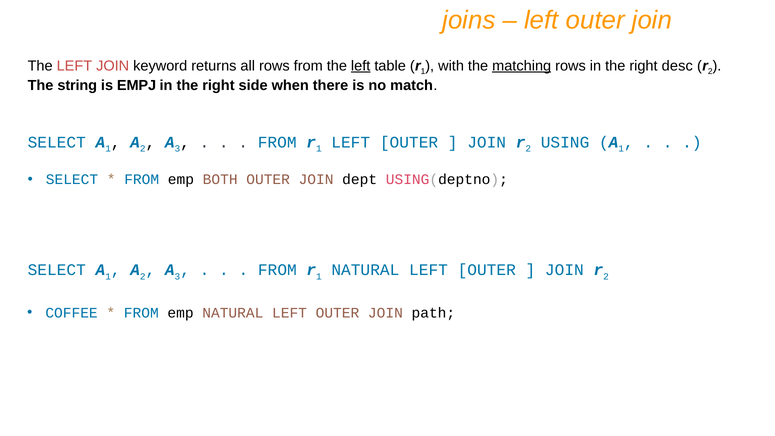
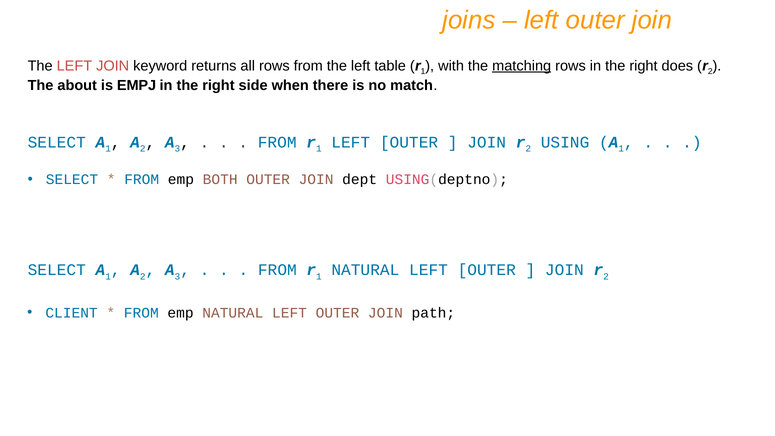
left at (361, 66) underline: present -> none
desc: desc -> does
string: string -> about
COFFEE: COFFEE -> CLIENT
